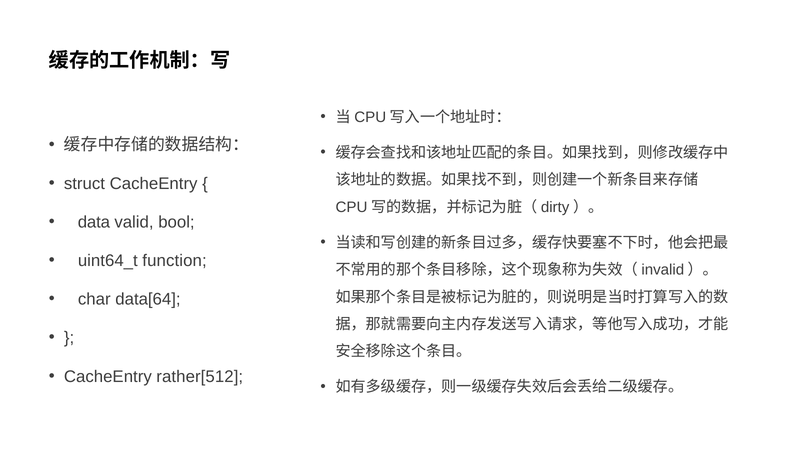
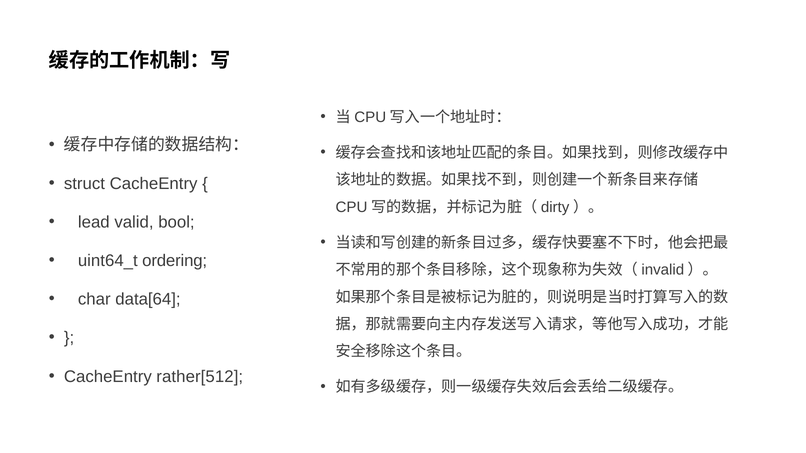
data: data -> lead
function: function -> ordering
